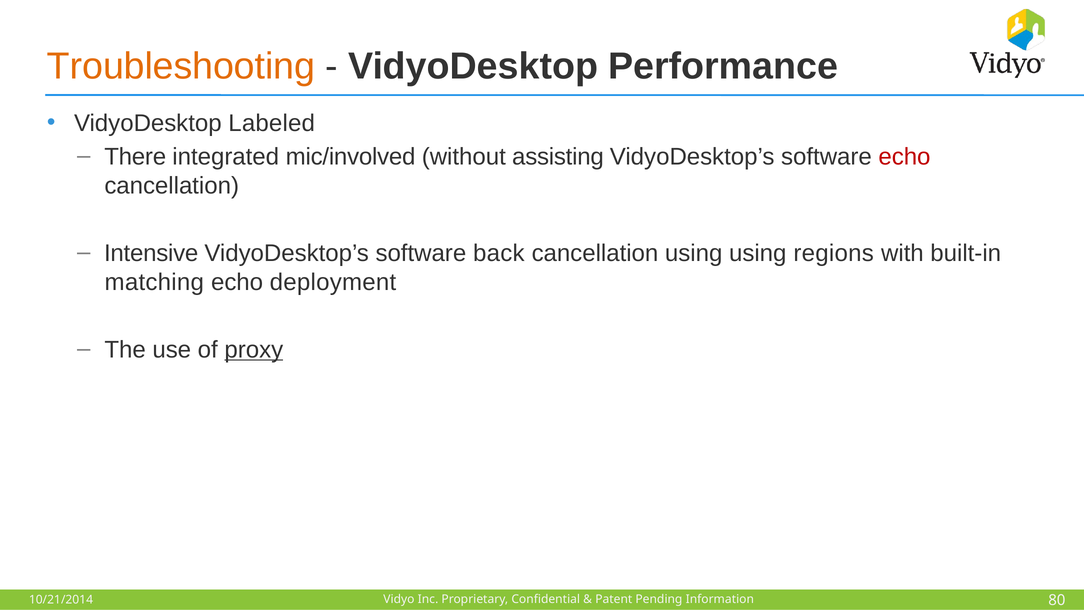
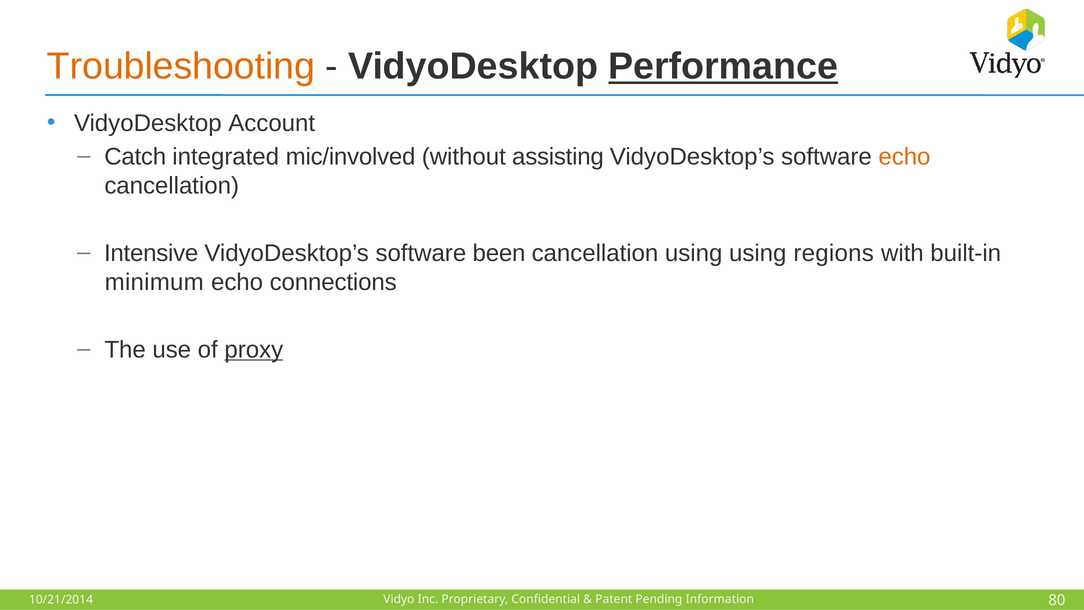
Performance underline: none -> present
Labeled: Labeled -> Account
There: There -> Catch
echo at (904, 157) colour: red -> orange
back: back -> been
matching: matching -> minimum
deployment: deployment -> connections
